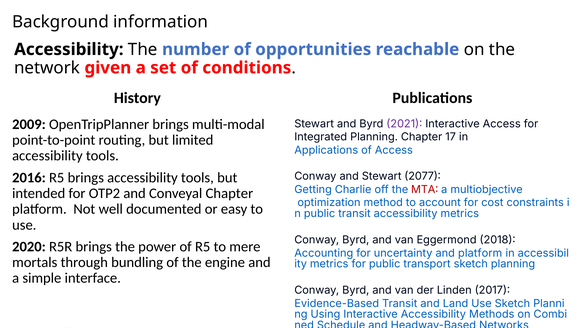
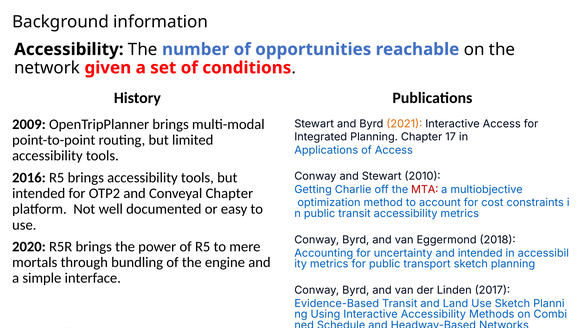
2021 colour: purple -> orange
2077: 2077 -> 2010
and platform: platform -> intended
